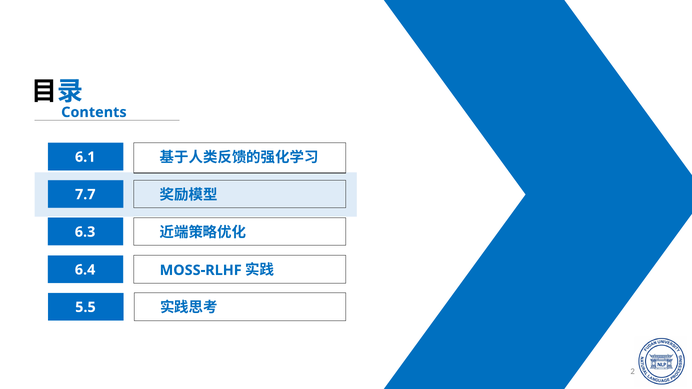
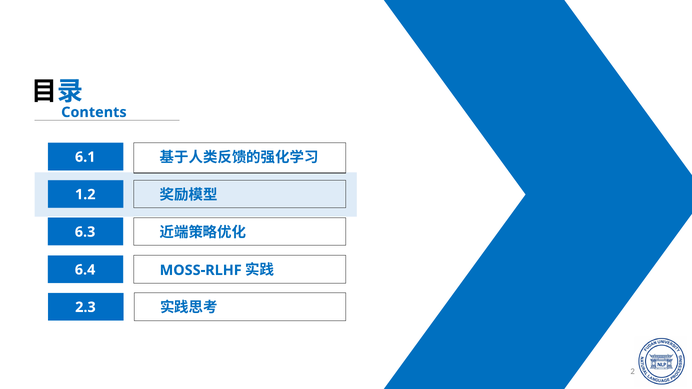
7.7: 7.7 -> 1.2
5.5: 5.5 -> 2.3
